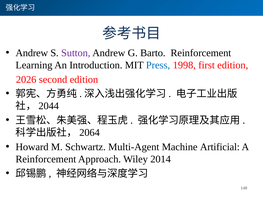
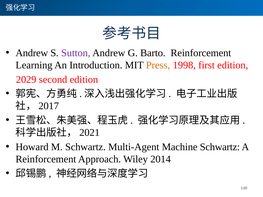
Press colour: blue -> orange
2026: 2026 -> 2029
2044: 2044 -> 2017
2064: 2064 -> 2021
Machine Artificial: Artificial -> Schwartz
